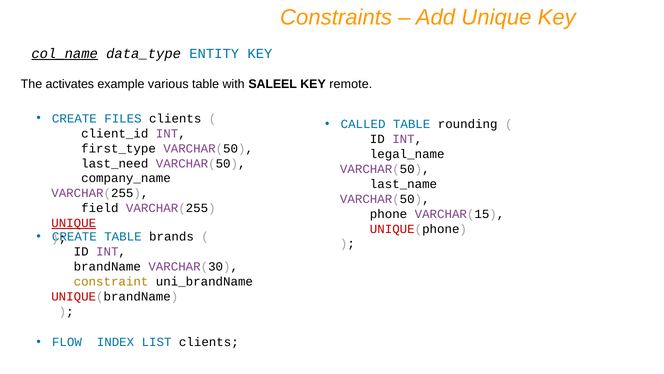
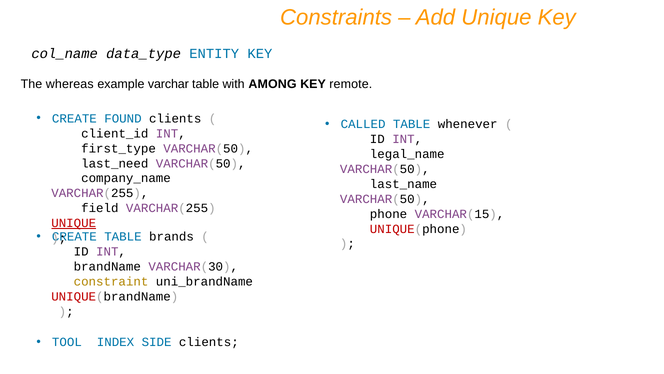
col_name underline: present -> none
activates: activates -> whereas
various: various -> varchar
SALEEL: SALEEL -> AMONG
FILES: FILES -> FOUND
rounding: rounding -> whenever
FLOW: FLOW -> TOOL
LIST: LIST -> SIDE
